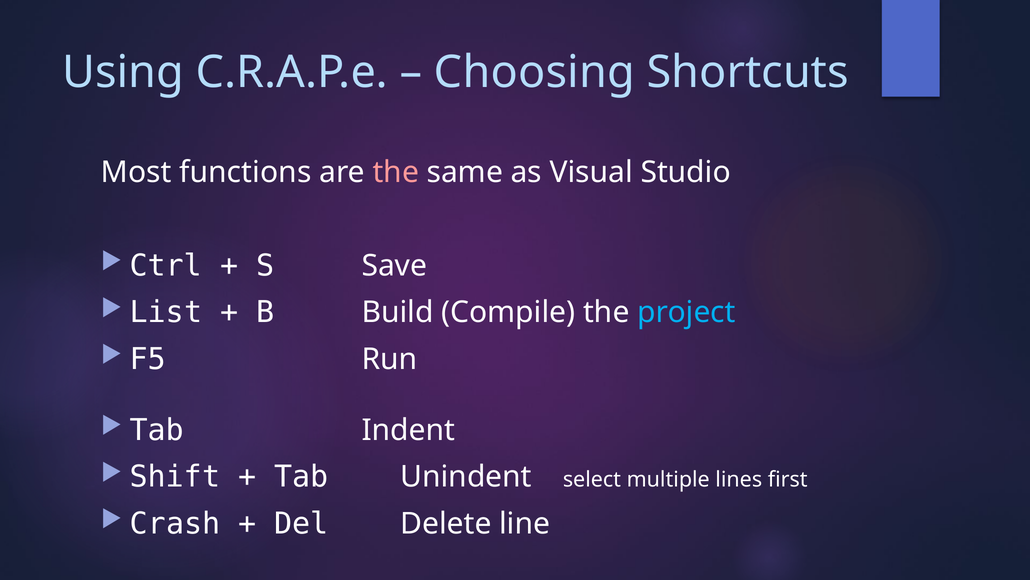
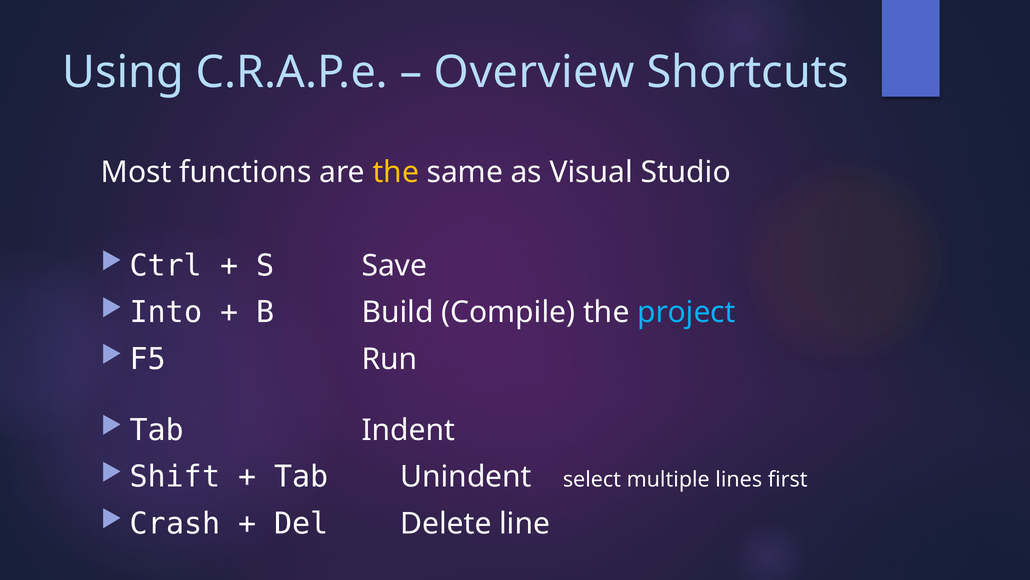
Choosing: Choosing -> Overview
the at (396, 172) colour: pink -> yellow
List: List -> Into
